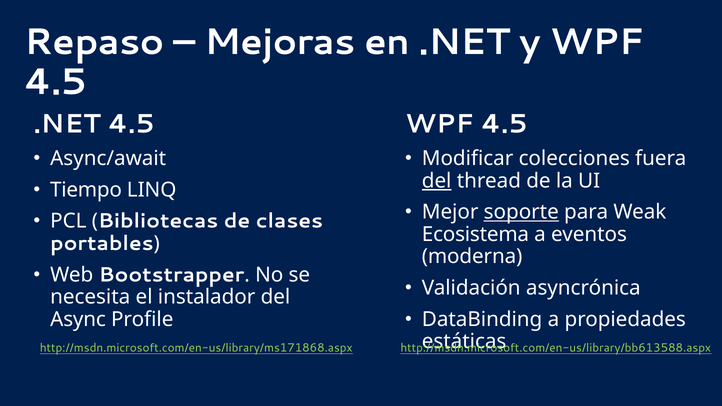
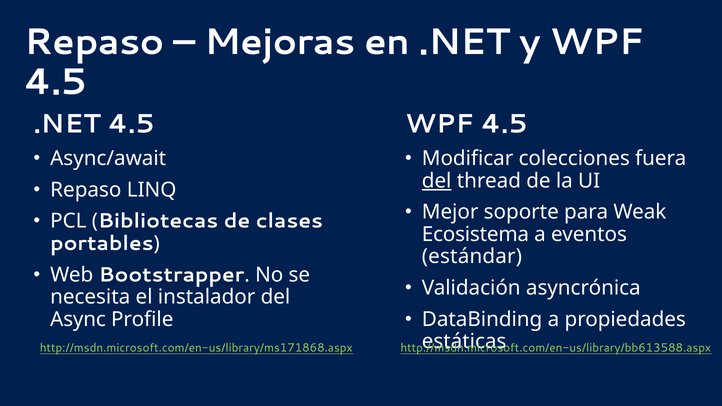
Tiempo at (86, 190): Tiempo -> Repaso
soporte underline: present -> none
moderna: moderna -> estándar
